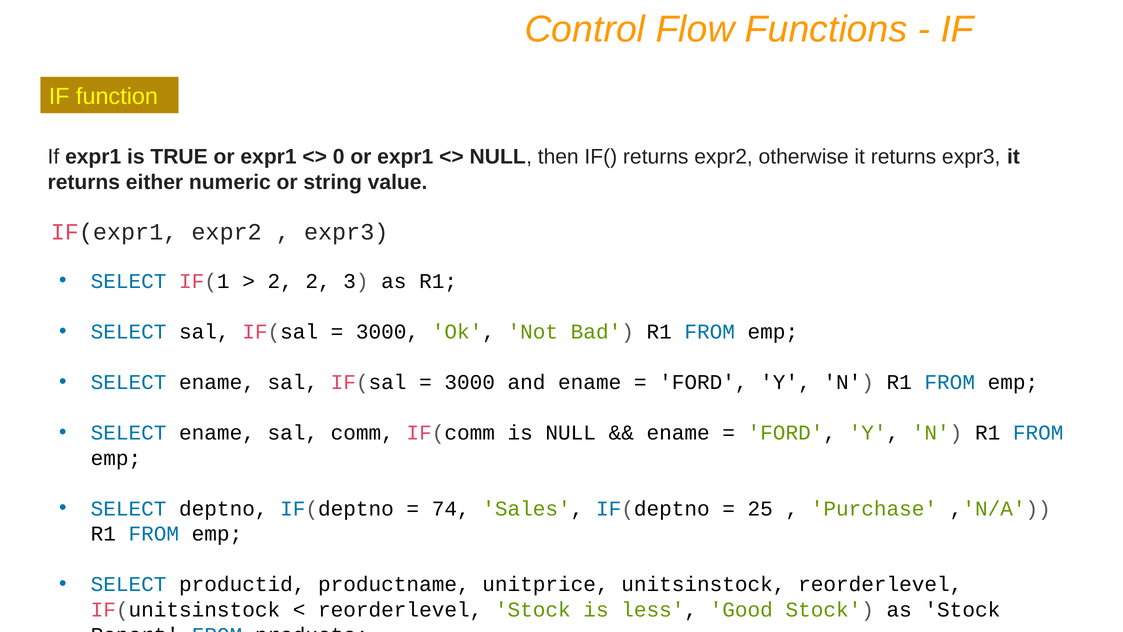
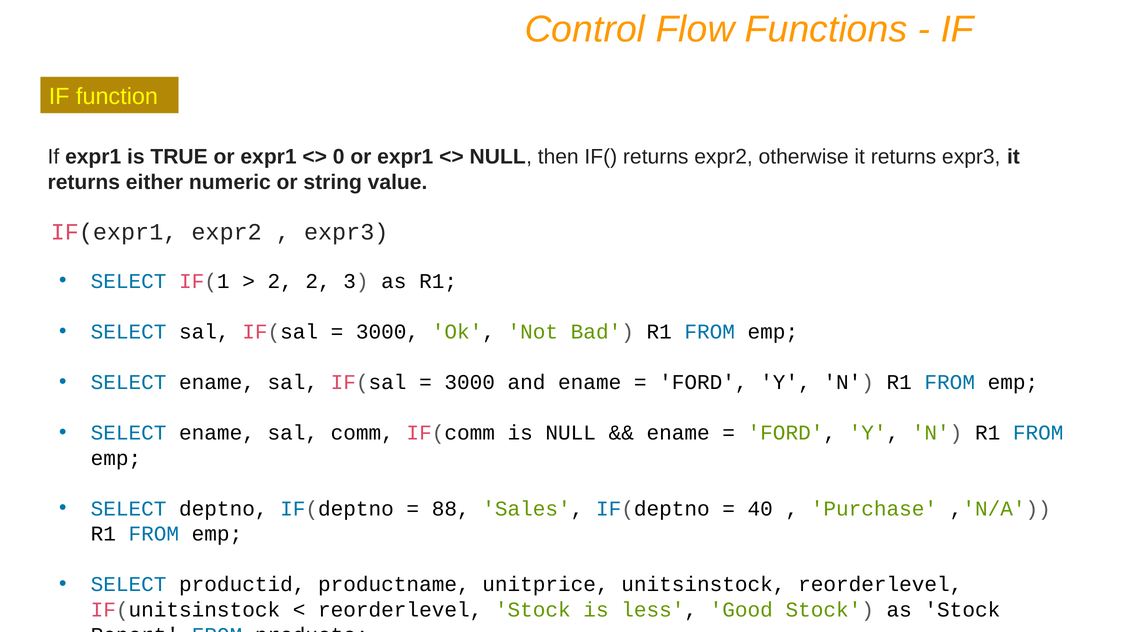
74: 74 -> 88
25: 25 -> 40
